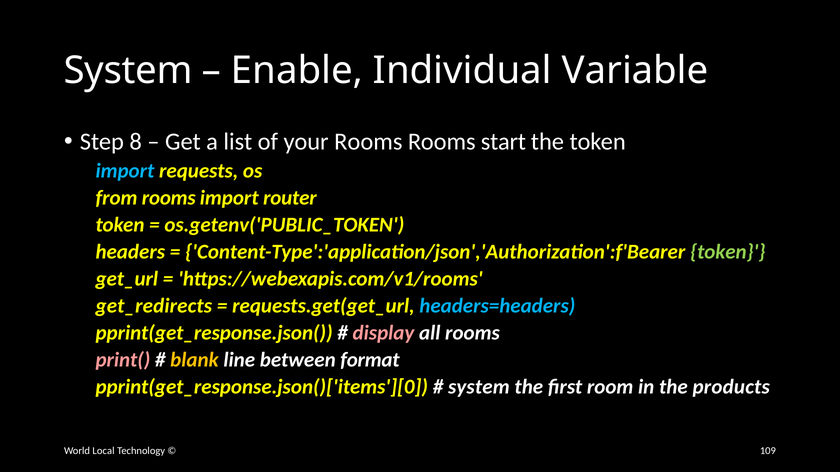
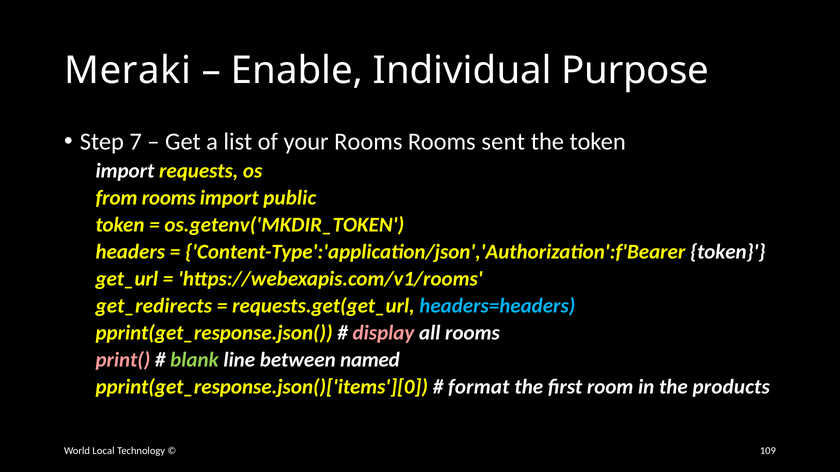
System at (128, 71): System -> Meraki
Variable: Variable -> Purpose
8: 8 -> 7
start: start -> sent
import at (125, 171) colour: light blue -> white
router: router -> public
os.getenv('PUBLIC_TOKEN: os.getenv('PUBLIC_TOKEN -> os.getenv('MKDIR_TOKEN
token at (728, 252) colour: light green -> white
blank colour: yellow -> light green
format: format -> named
system at (479, 387): system -> format
